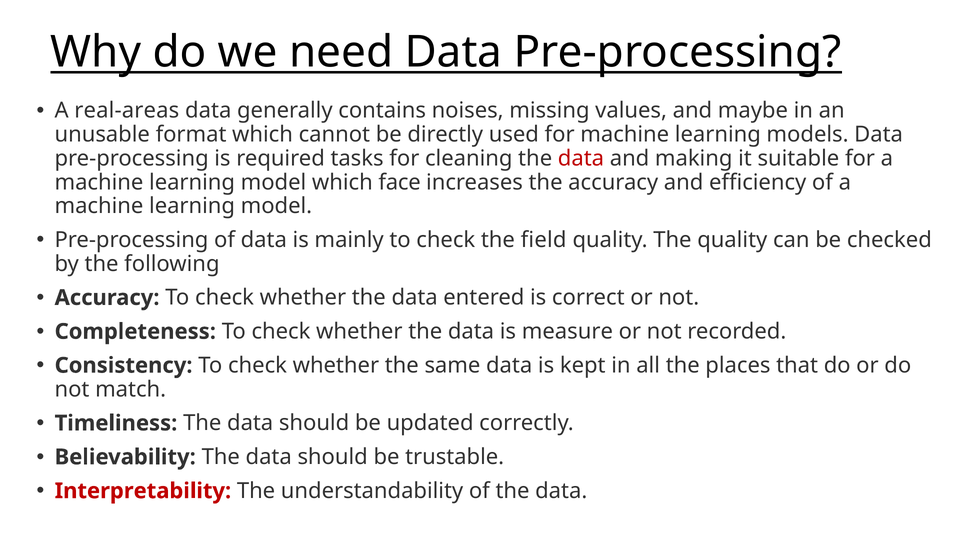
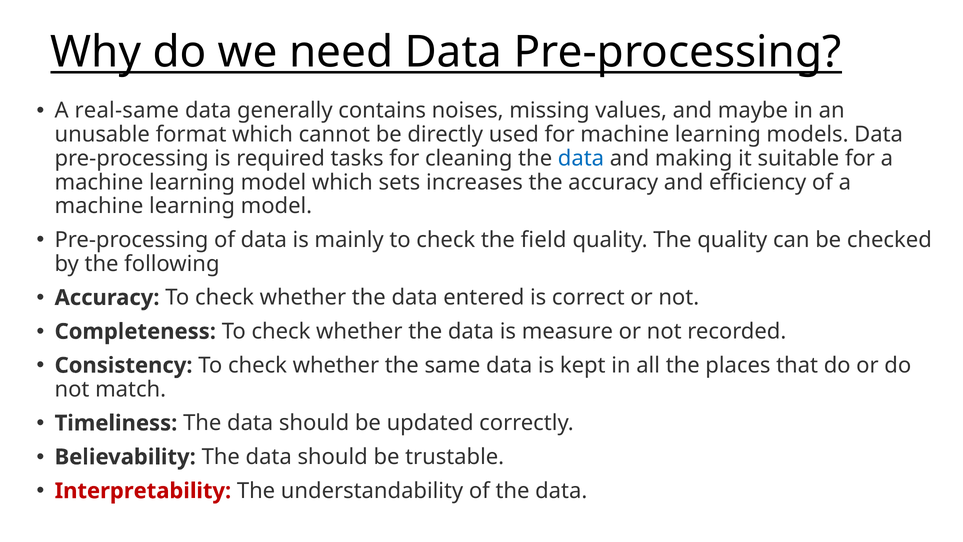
real-areas: real-areas -> real-same
data at (581, 158) colour: red -> blue
face: face -> sets
